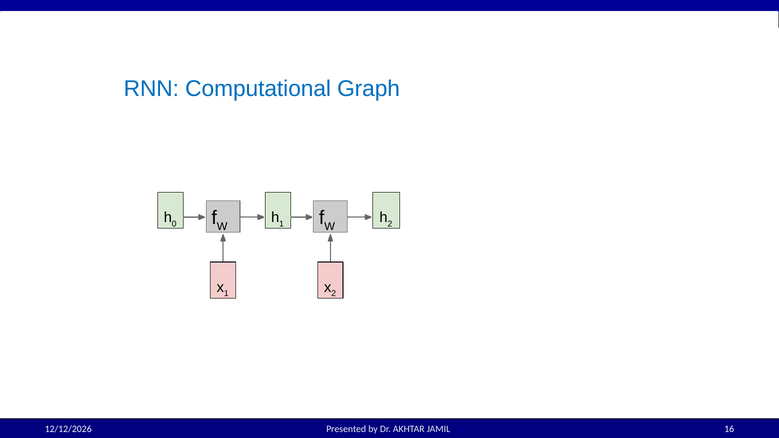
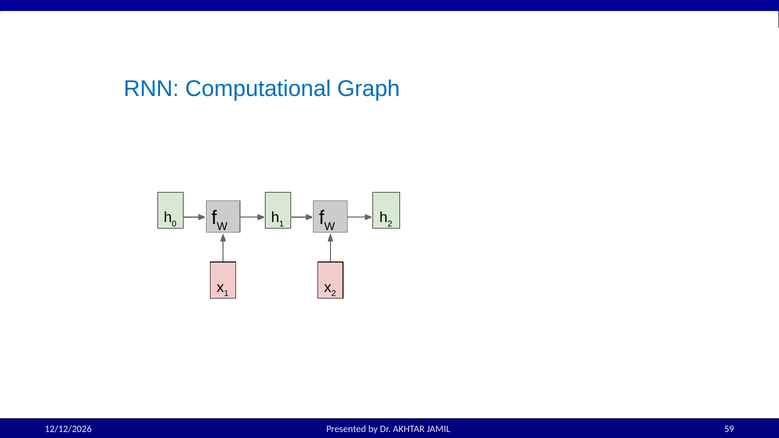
16: 16 -> 59
